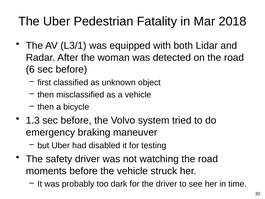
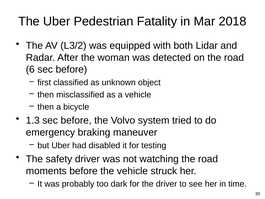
L3/1: L3/1 -> L3/2
